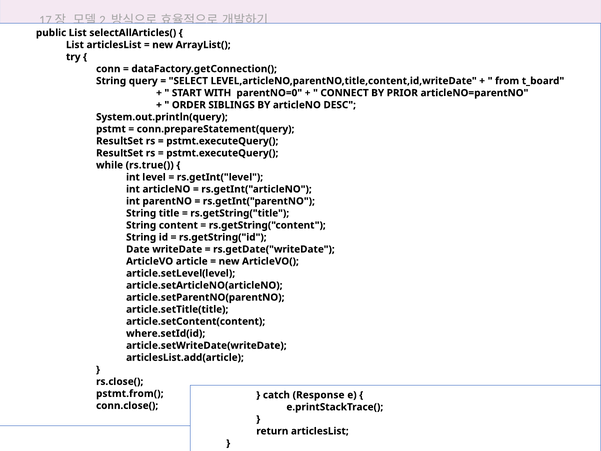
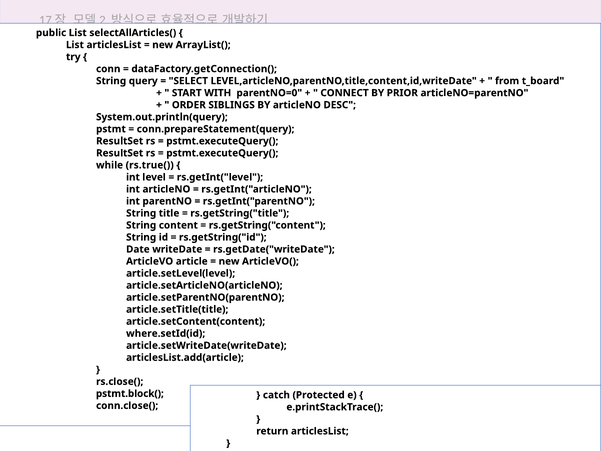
pstmt.from(: pstmt.from( -> pstmt.block(
Response: Response -> Protected
